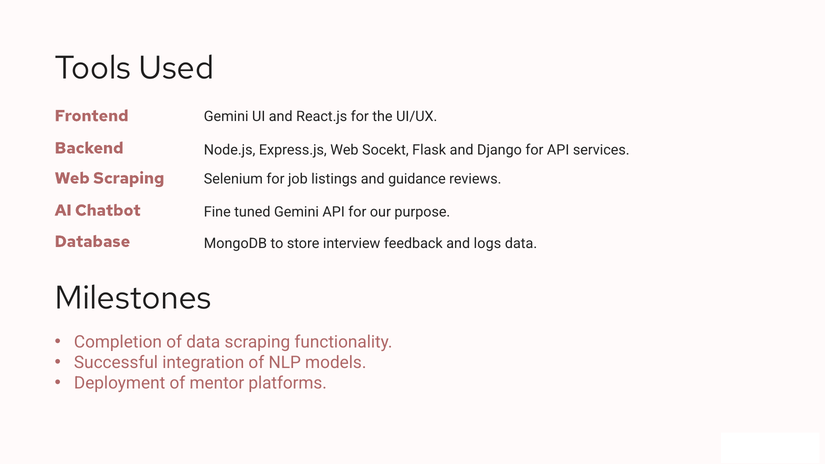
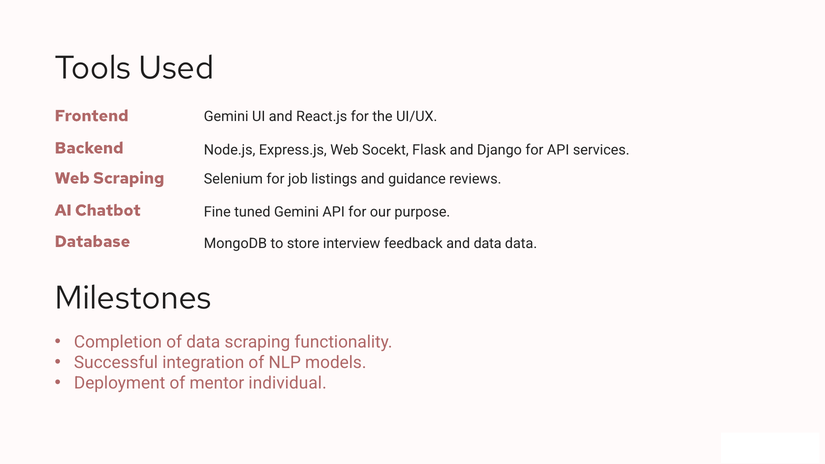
and logs: logs -> data
platforms: platforms -> individual
